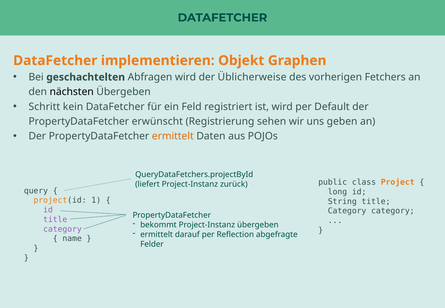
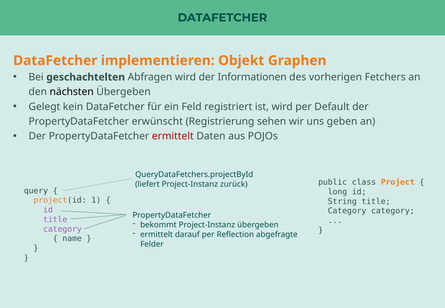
Üblicherweise: Üblicherweise -> Informationen
Schritt: Schritt -> Gelegt
ermittelt at (173, 136) colour: orange -> red
